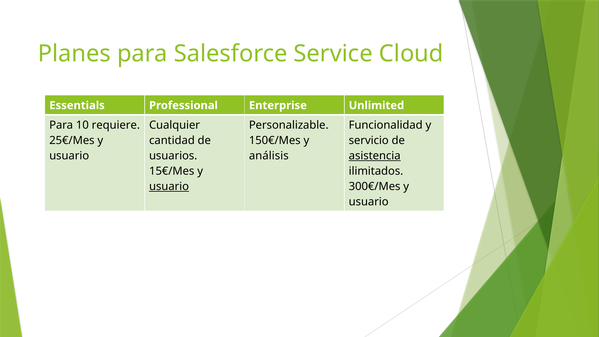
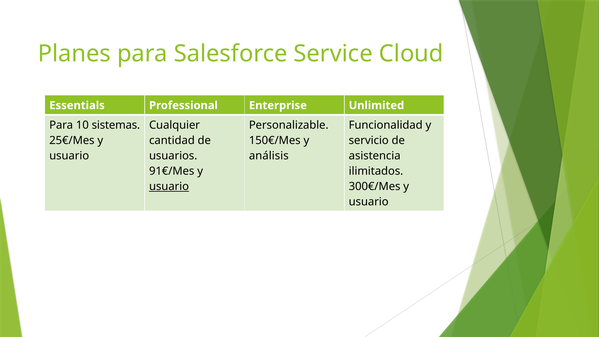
requiere: requiere -> sistemas
asistencia underline: present -> none
15€/Mes: 15€/Mes -> 91€/Mes
